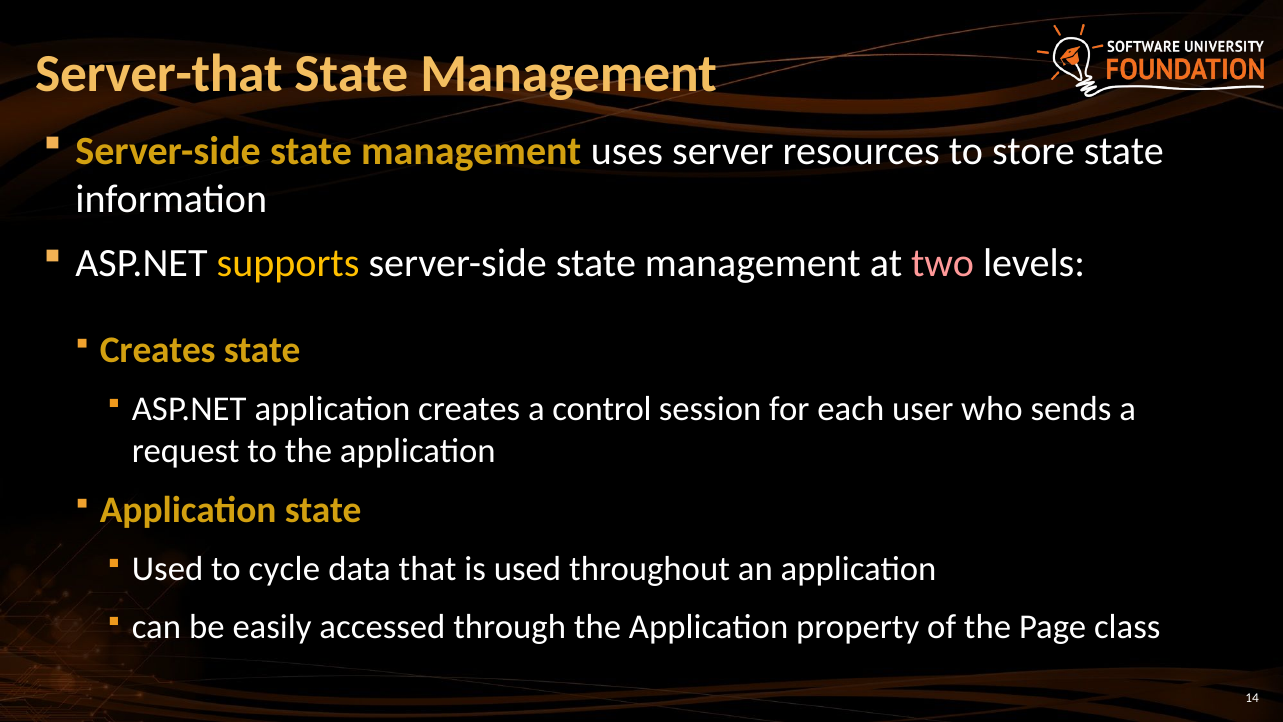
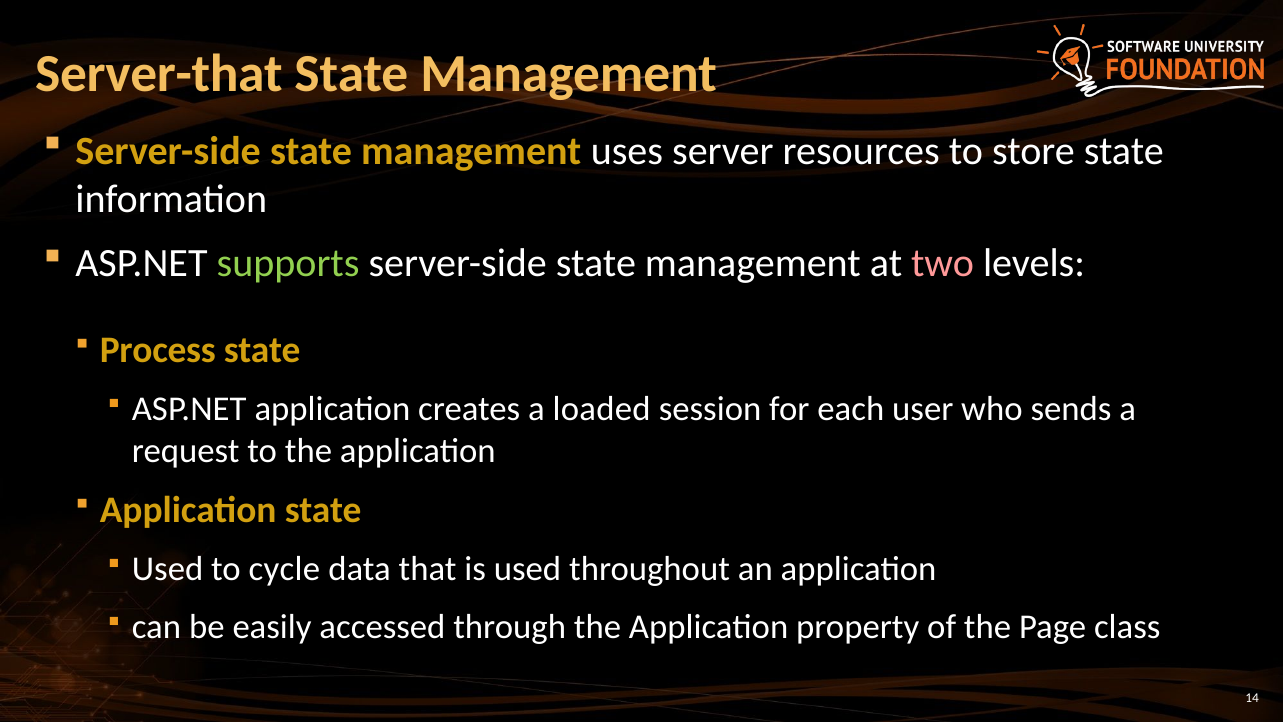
supports colour: yellow -> light green
Creates at (158, 350): Creates -> Process
control: control -> loaded
